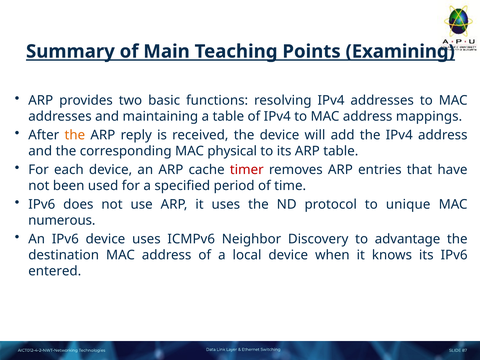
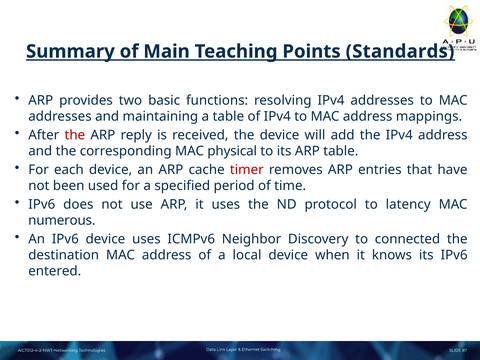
Examining: Examining -> Standards
the at (75, 135) colour: orange -> red
unique: unique -> latency
advantage: advantage -> connected
